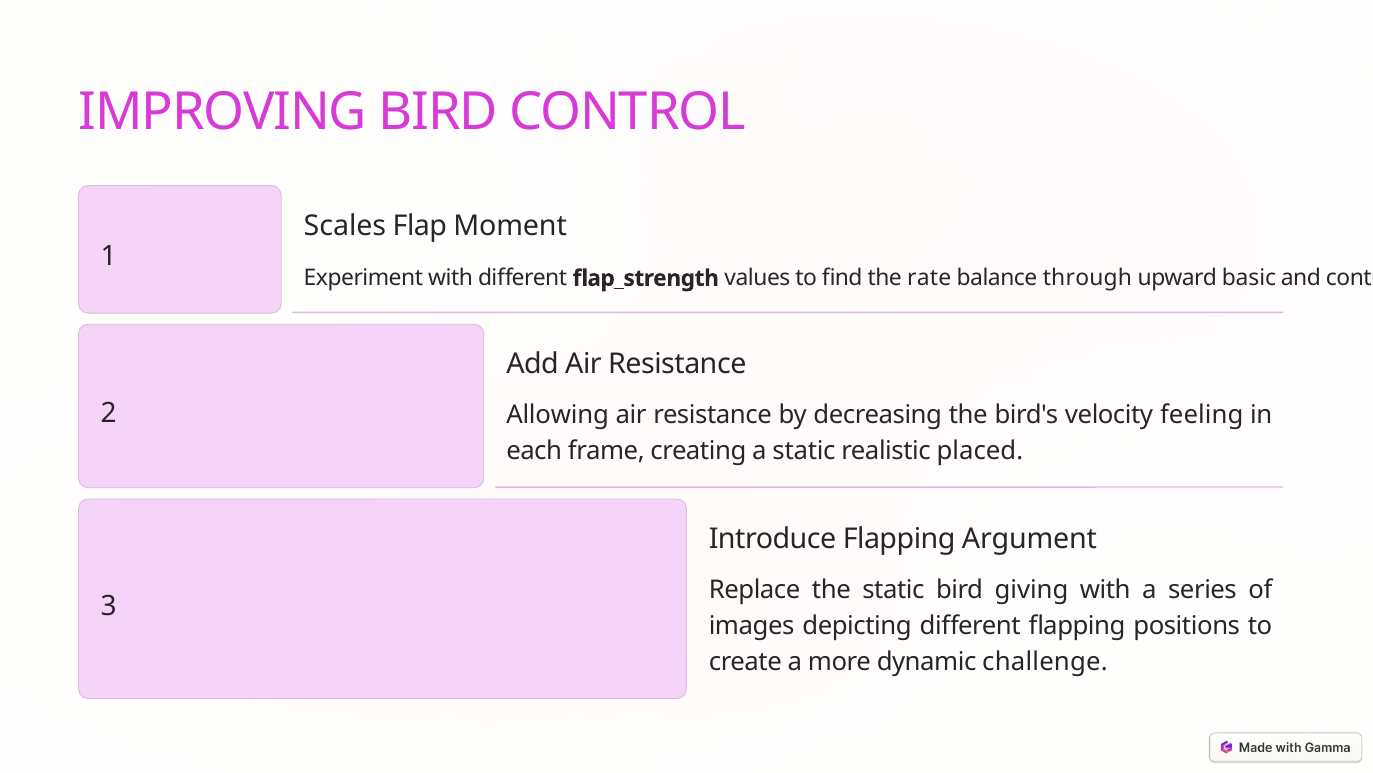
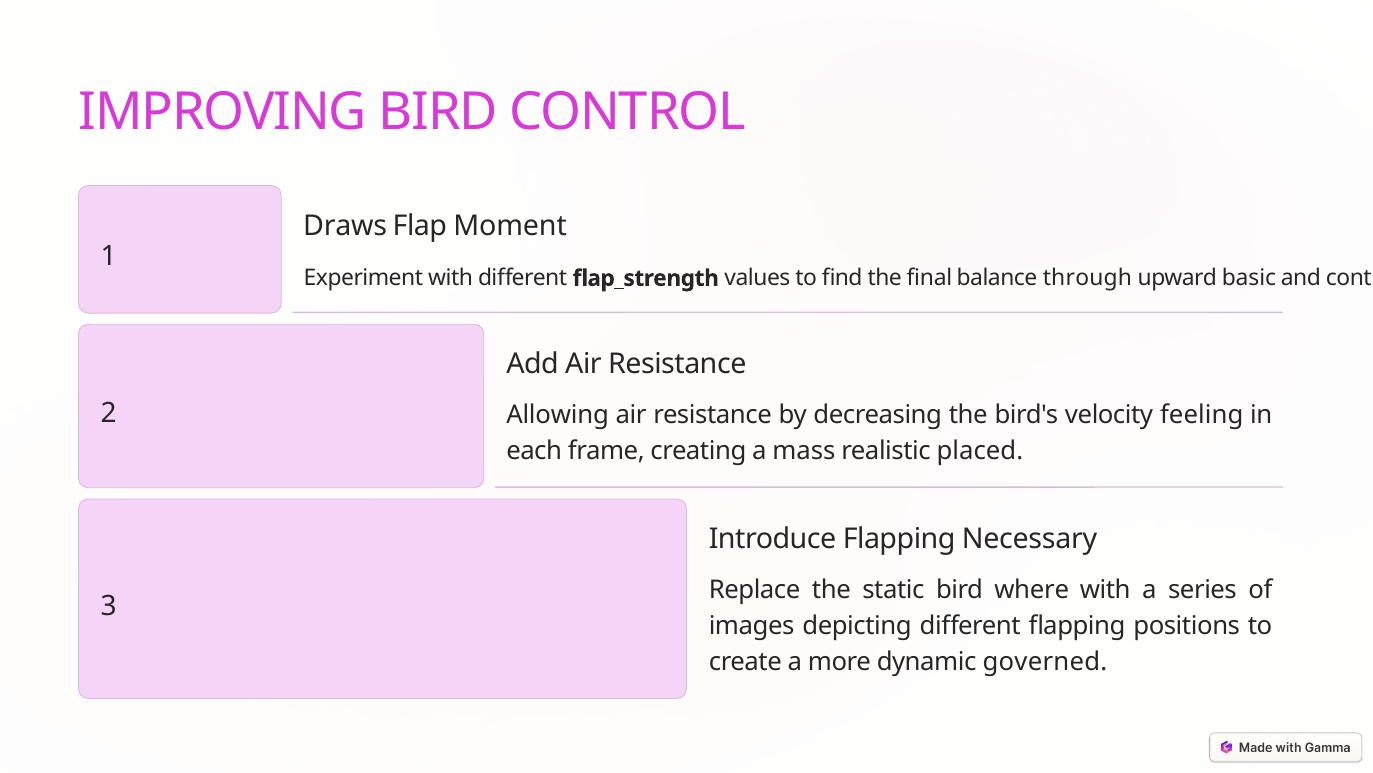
Scales: Scales -> Draws
rate: rate -> final
a static: static -> mass
Argument: Argument -> Necessary
giving: giving -> where
challenge: challenge -> governed
